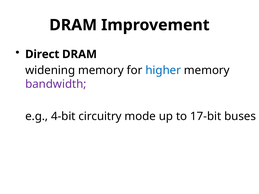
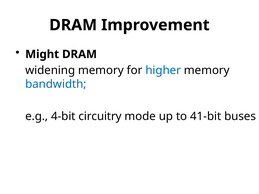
Direct: Direct -> Might
bandwidth colour: purple -> blue
17-bit: 17-bit -> 41-bit
